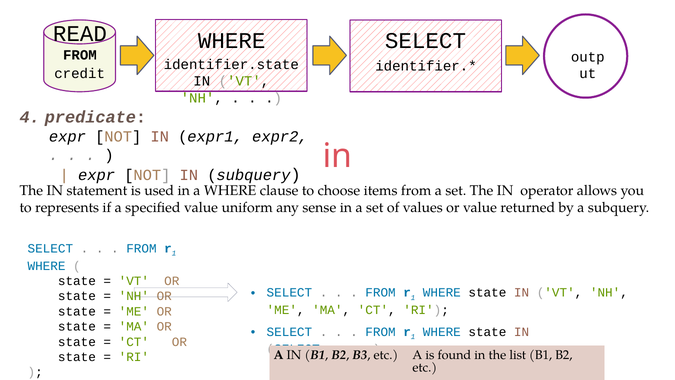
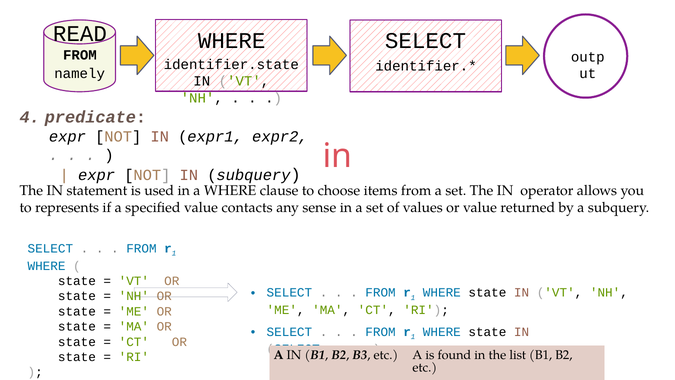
credit: credit -> namely
uniform: uniform -> contacts
